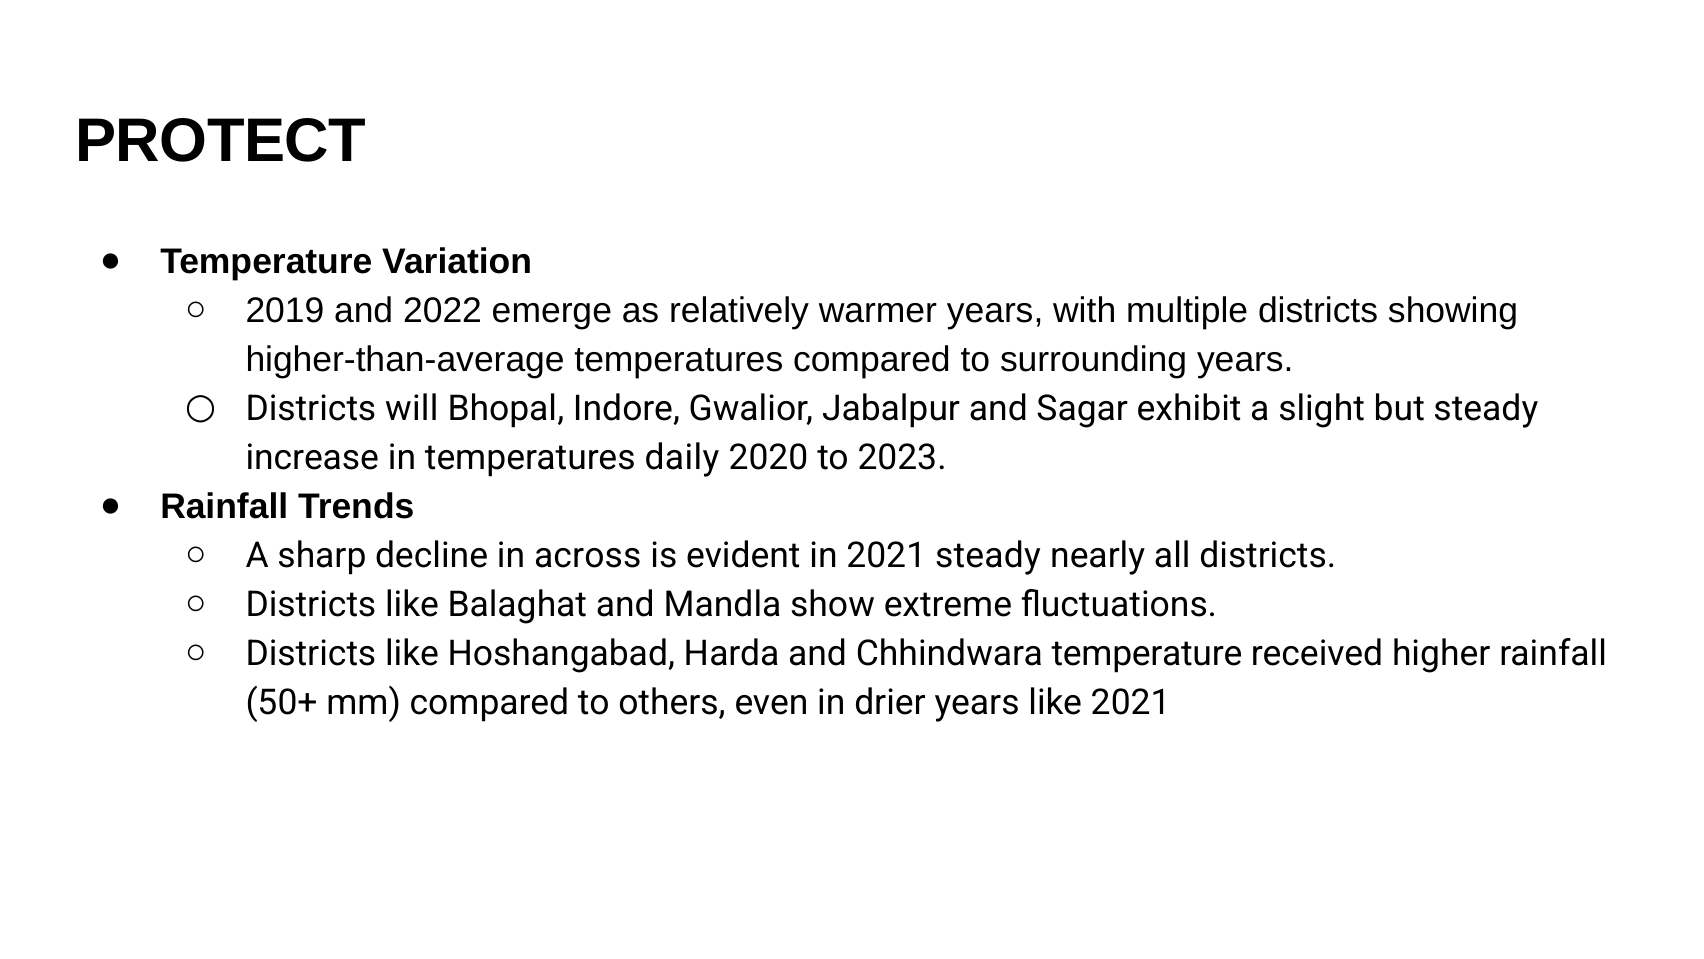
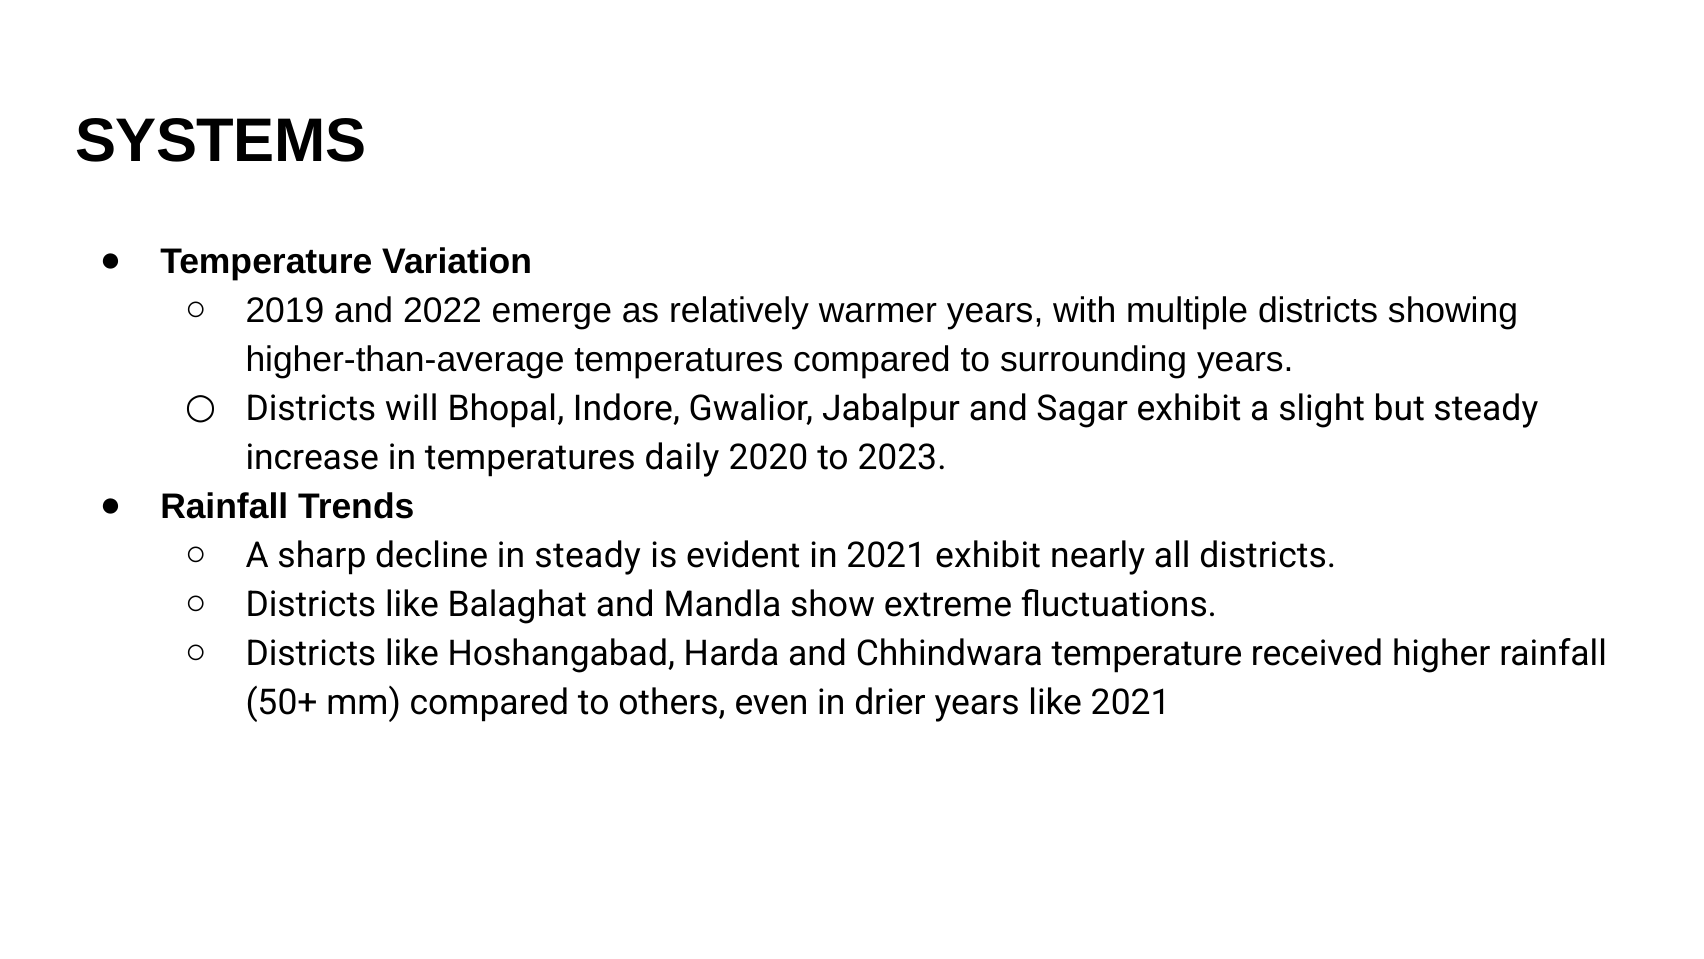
PROTECT: PROTECT -> SYSTEMS
in across: across -> steady
2021 steady: steady -> exhibit
